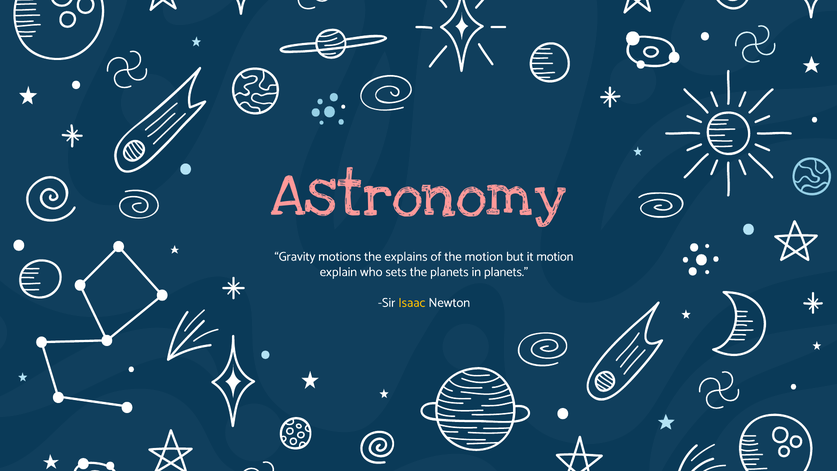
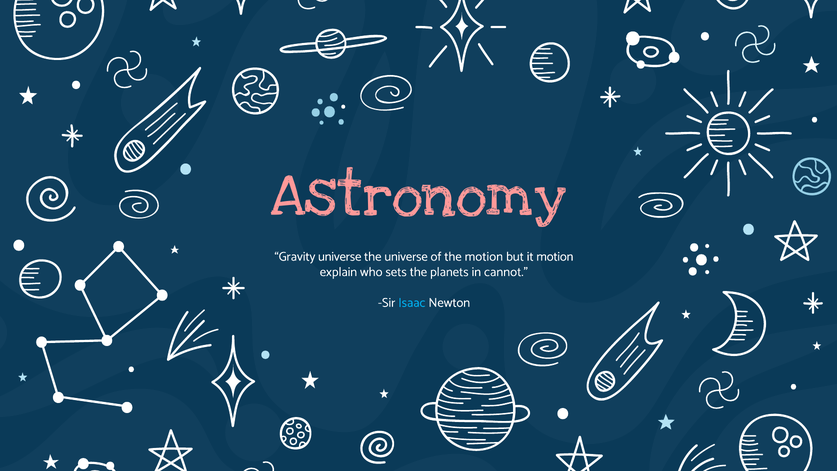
Gravity motions: motions -> universe
the explains: explains -> universe
in planets: planets -> cannot
Isaac colour: yellow -> light blue
